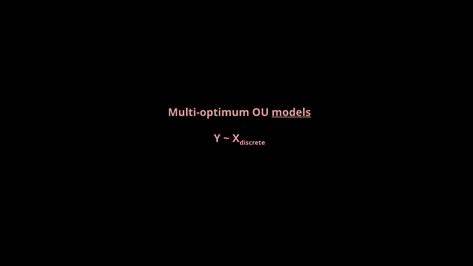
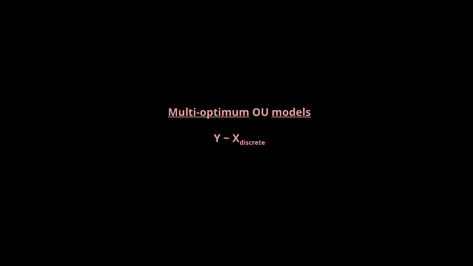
Multi-optimum underline: none -> present
